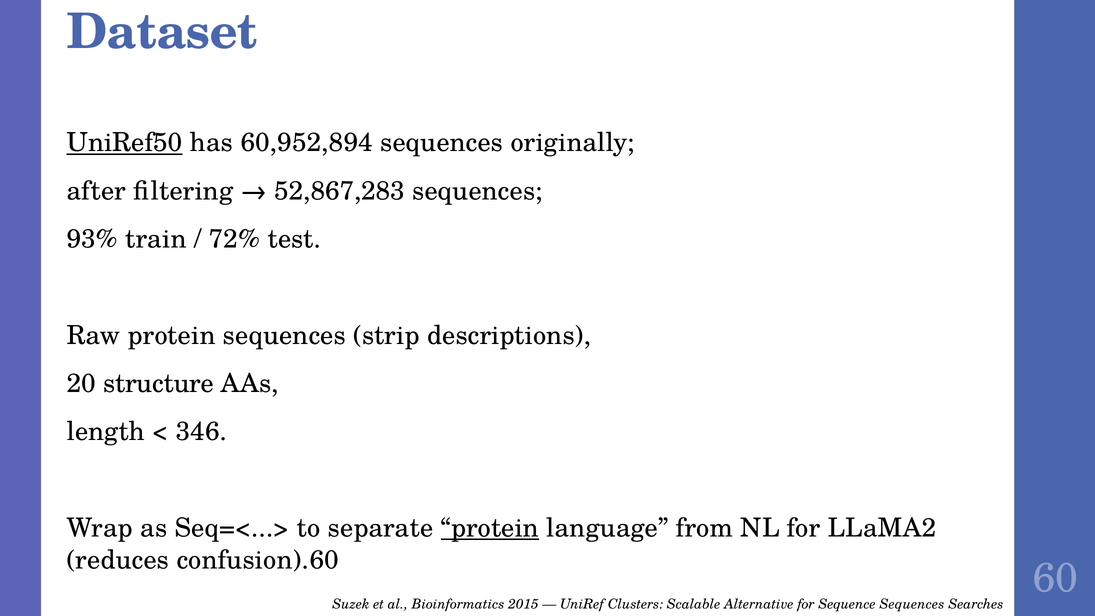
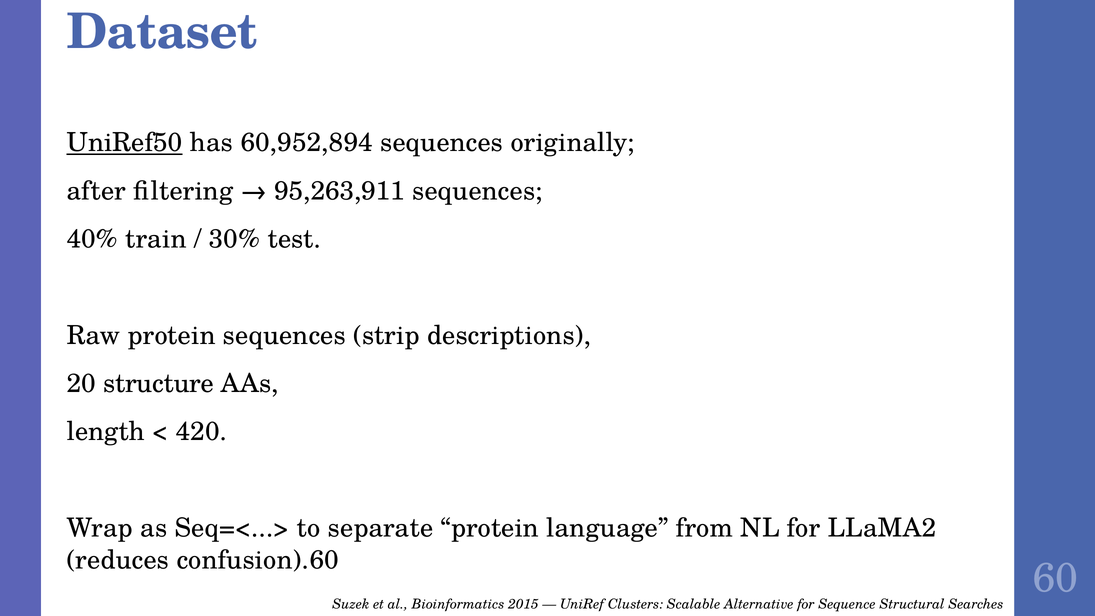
52,867,283: 52,867,283 -> 95,263,911
93%: 93% -> 40%
72%: 72% -> 30%
346: 346 -> 420
protein at (490, 528) underline: present -> none
Sequence Sequences: Sequences -> Structural
